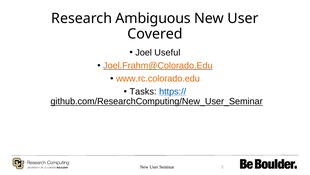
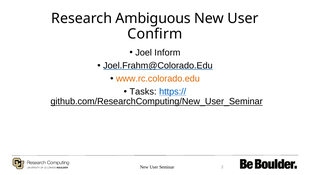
Covered: Covered -> Confirm
Useful: Useful -> Inform
Joel.Frahm@Colorado.Edu colour: orange -> black
